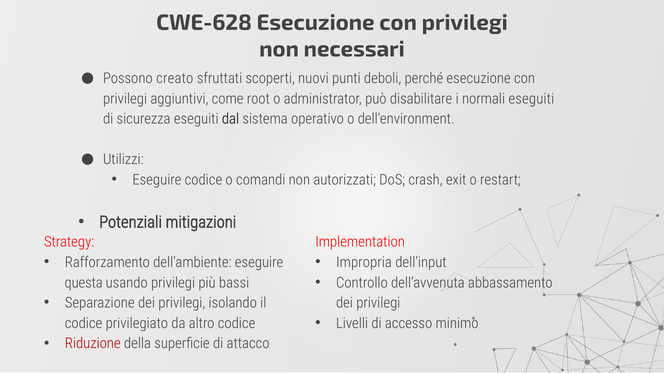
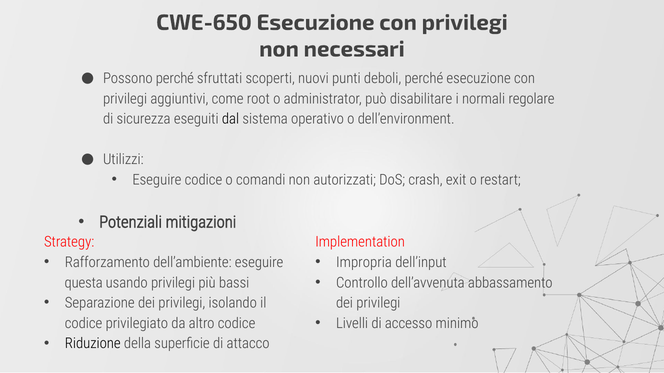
CWE-628: CWE-628 -> CWE-650
Possono creato: creato -> perché
normali eseguiti: eseguiti -> regolare
Riduzione colour: red -> black
